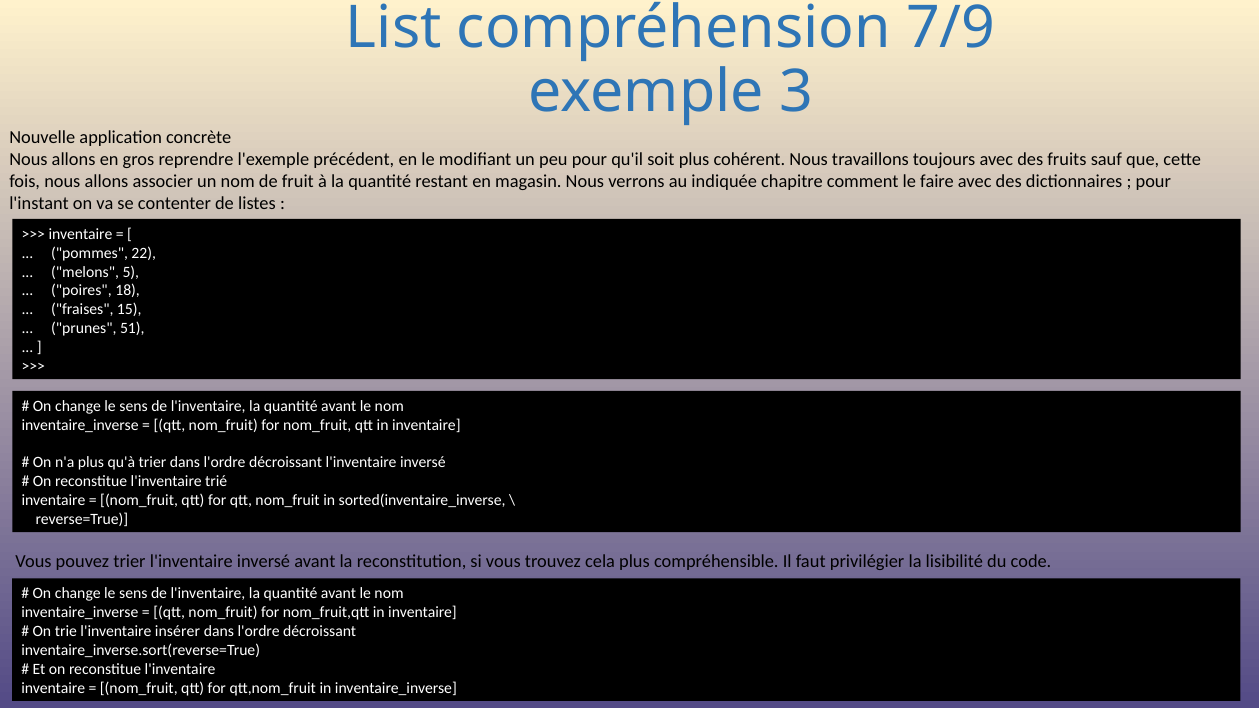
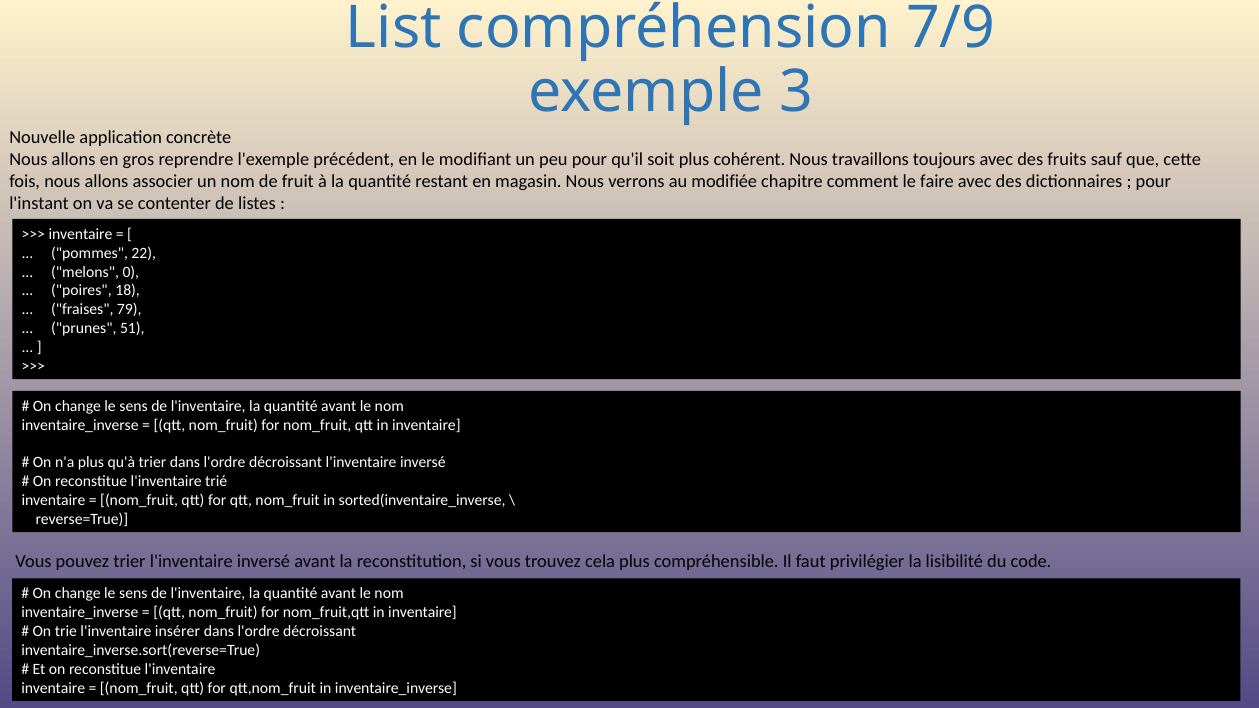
indiquée: indiquée -> modifiée
5: 5 -> 0
15: 15 -> 79
